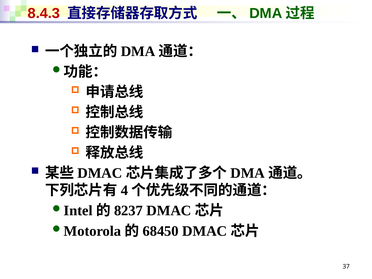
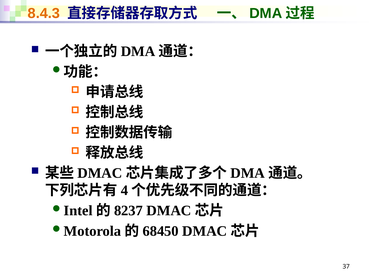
8.4.3 colour: red -> orange
